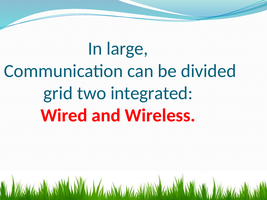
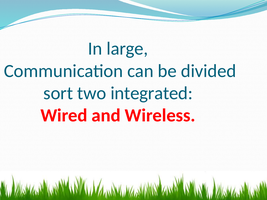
grid: grid -> sort
